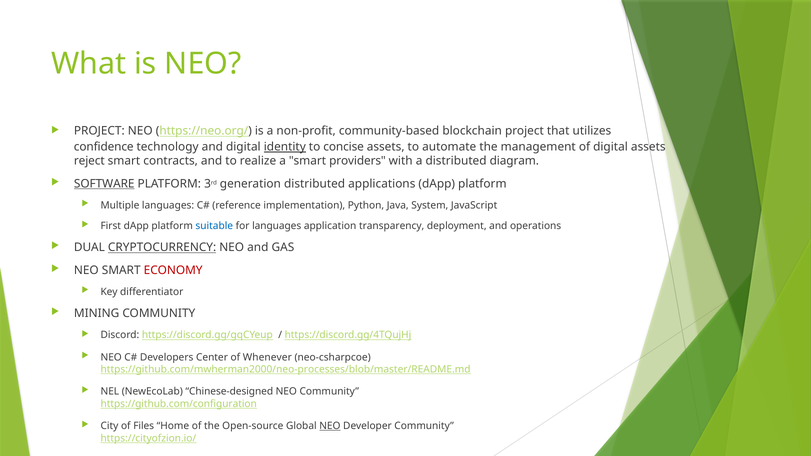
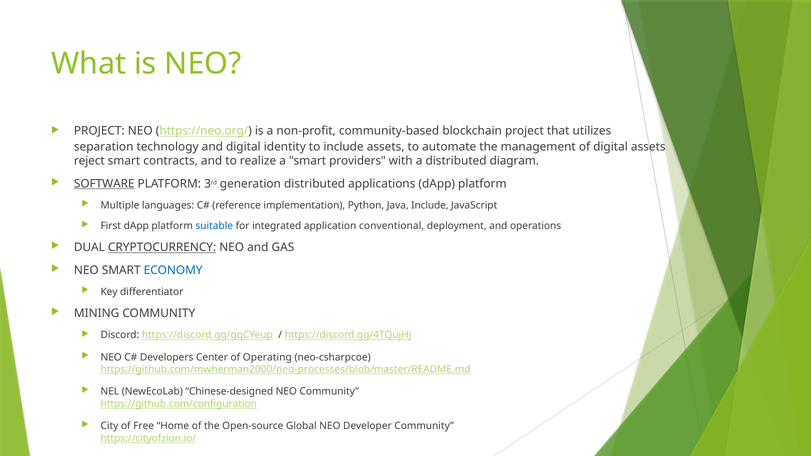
confidence: confidence -> separation
identity underline: present -> none
to concise: concise -> include
Java System: System -> Include
for languages: languages -> integrated
transparency: transparency -> conventional
ECONOMY colour: red -> blue
Whenever: Whenever -> Operating
Files: Files -> Free
NEO at (330, 426) underline: present -> none
